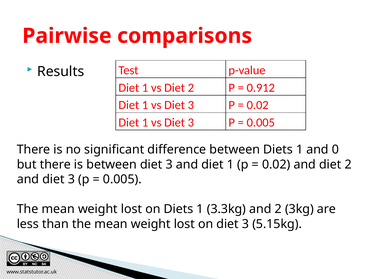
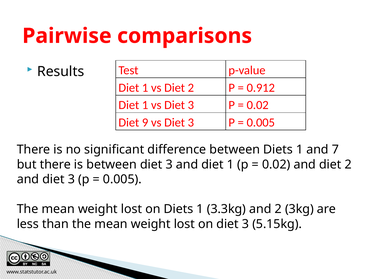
1 at (145, 123): 1 -> 9
0: 0 -> 7
